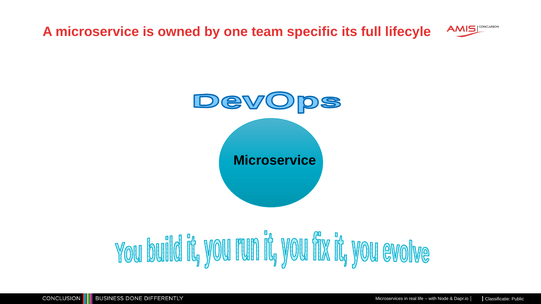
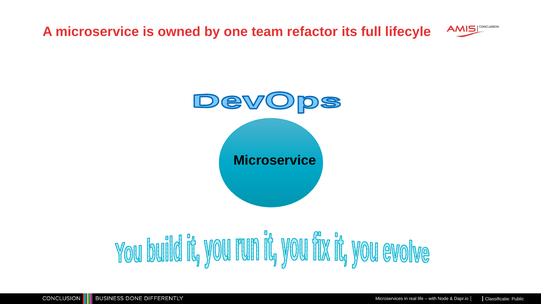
specific: specific -> refactor
